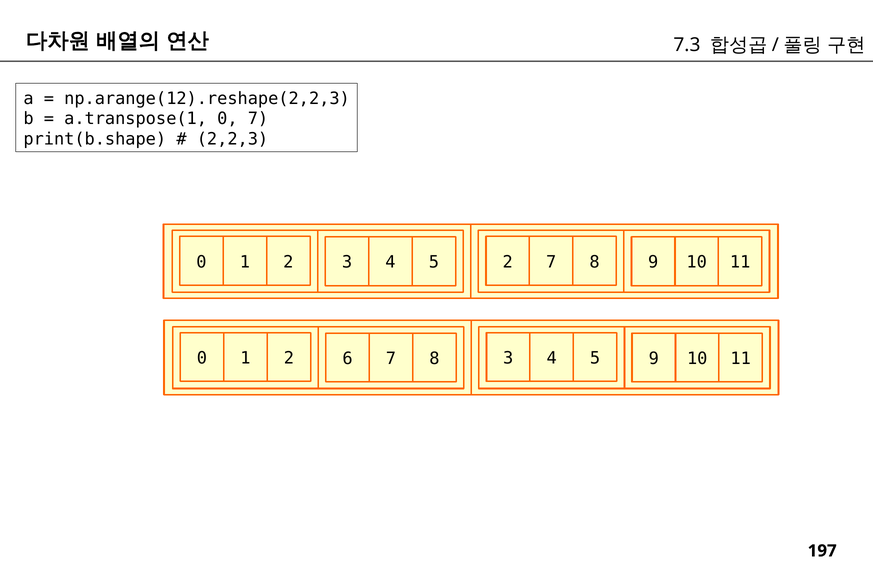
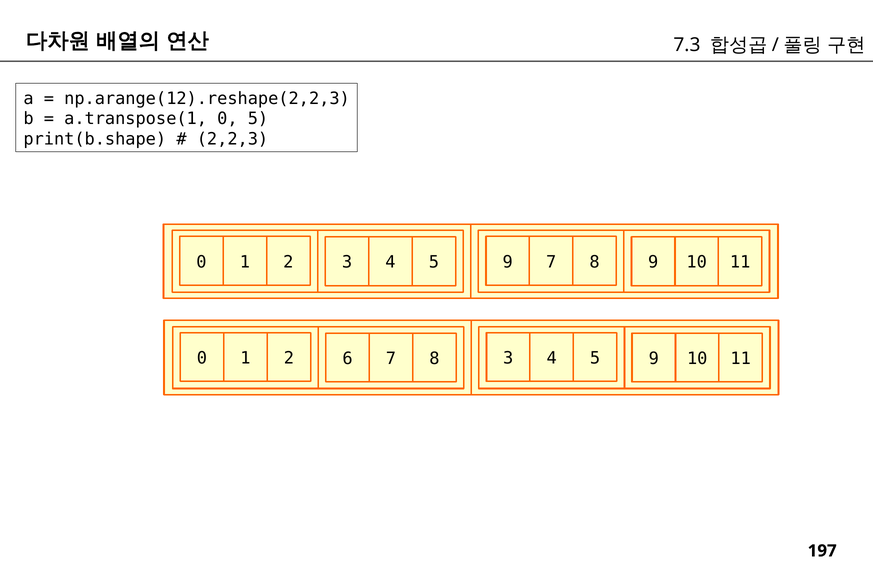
0 7: 7 -> 5
2 at (508, 262): 2 -> 9
